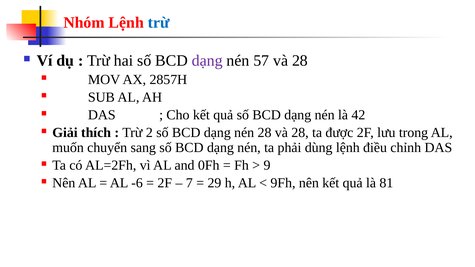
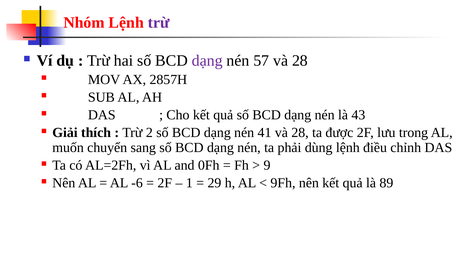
trừ at (159, 22) colour: blue -> purple
42: 42 -> 43
nén 28: 28 -> 41
7: 7 -> 1
81: 81 -> 89
